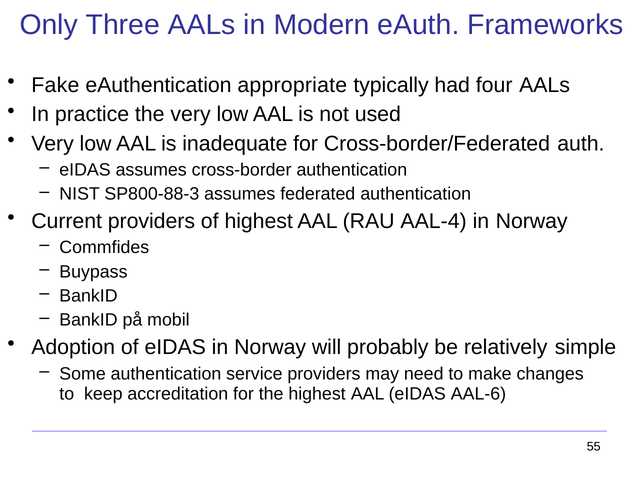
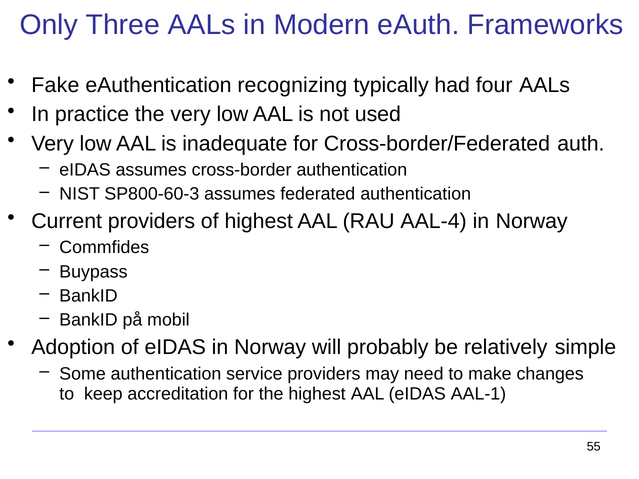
appropriate: appropriate -> recognizing
SP800-88-3: SP800-88-3 -> SP800-60-3
AAL-6: AAL-6 -> AAL-1
